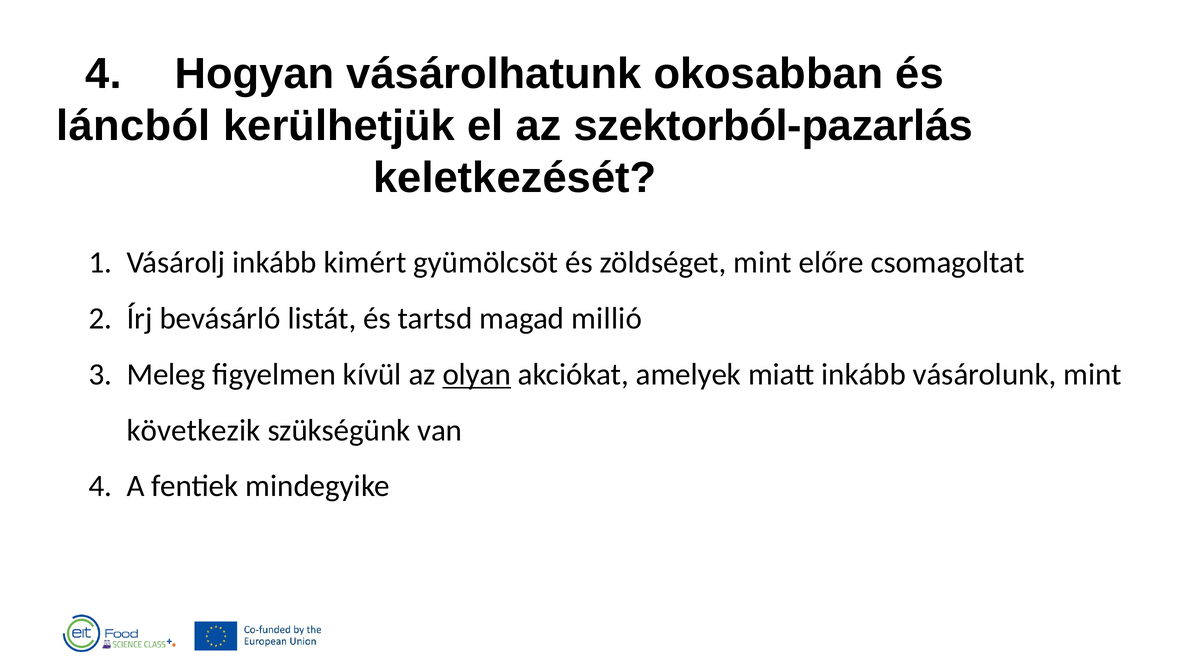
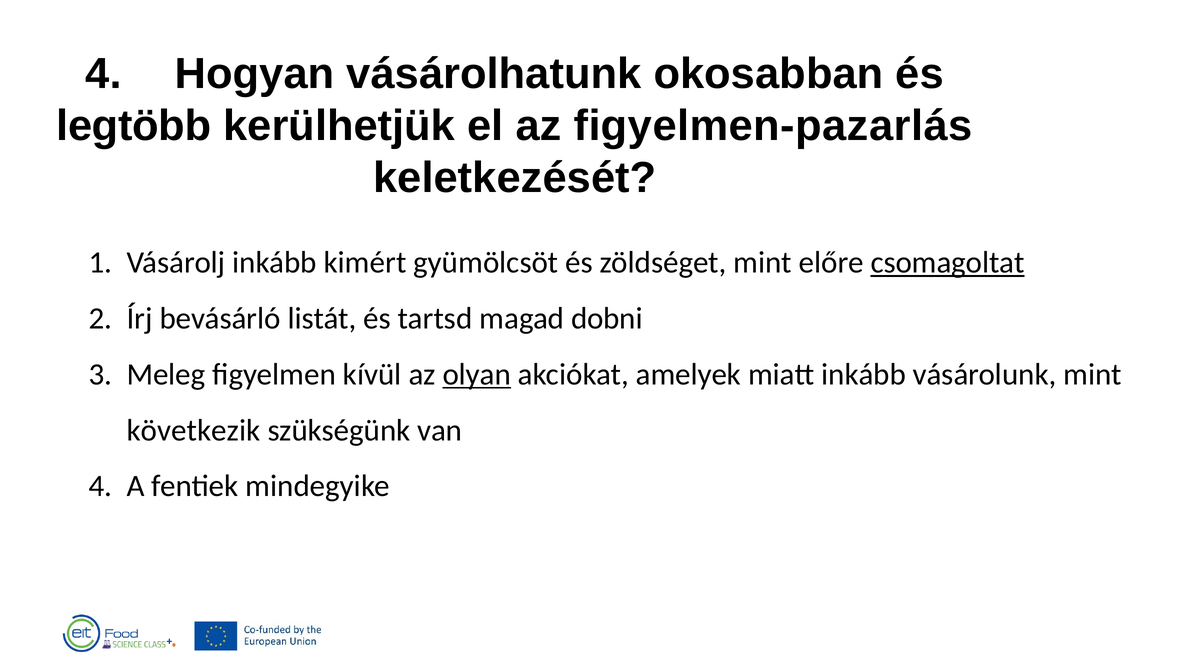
láncból: láncból -> legtöbb
szektorból-pazarlás: szektorból-pazarlás -> figyelmen-pazarlás
csomagoltat underline: none -> present
millió: millió -> dobni
